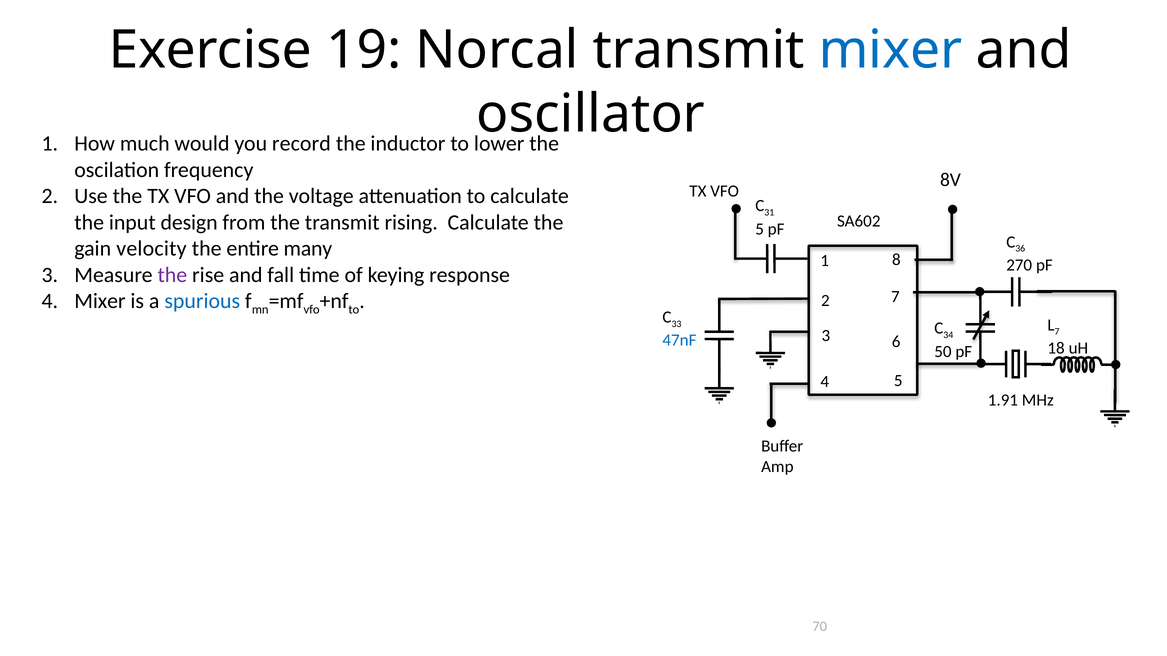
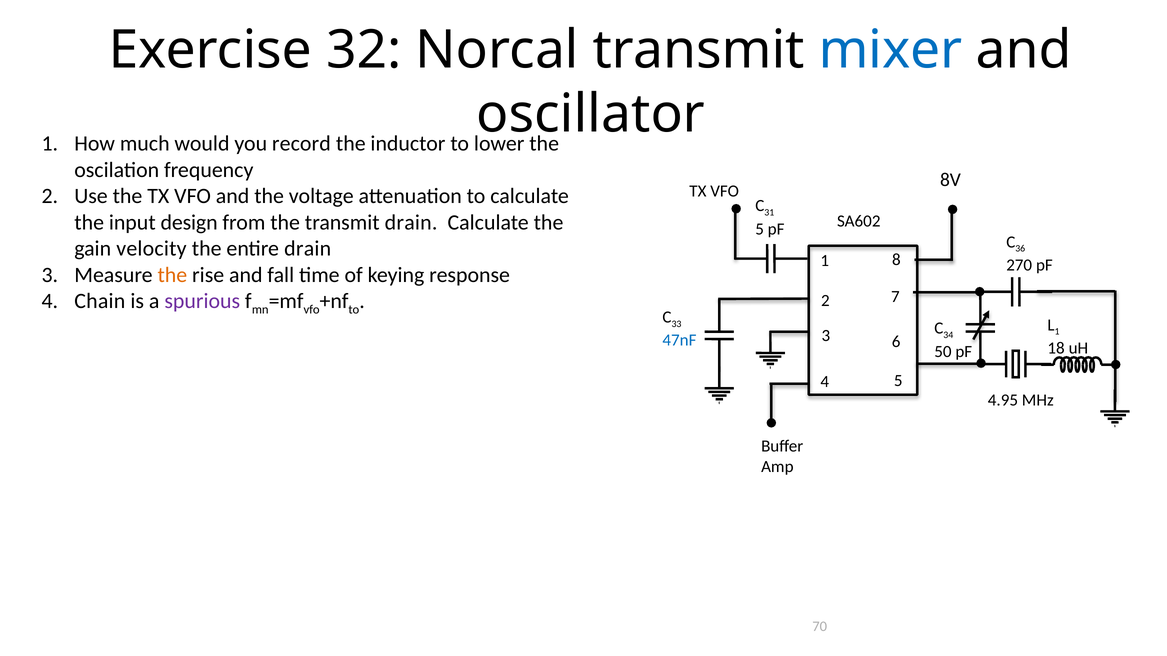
19: 19 -> 32
transmit rising: rising -> drain
entire many: many -> drain
the at (172, 275) colour: purple -> orange
4 Mixer: Mixer -> Chain
spurious colour: blue -> purple
7 at (1057, 332): 7 -> 1
1.91: 1.91 -> 4.95
